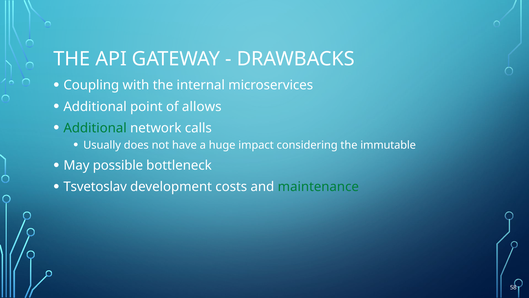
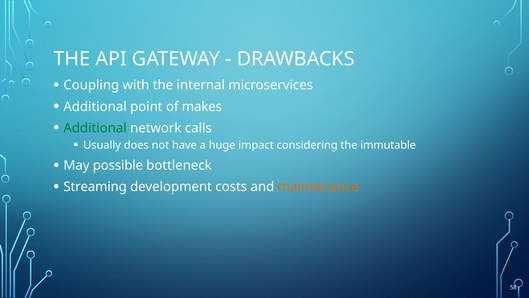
allows: allows -> makes
Tsvetoslav: Tsvetoslav -> Streaming
maintenance colour: green -> orange
